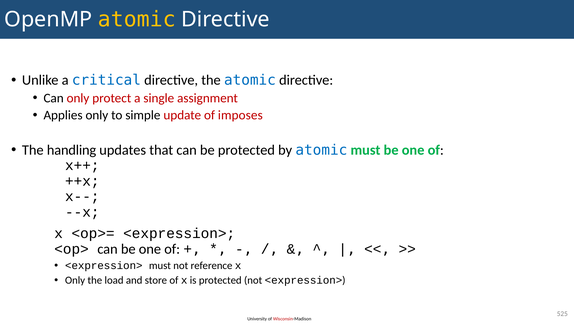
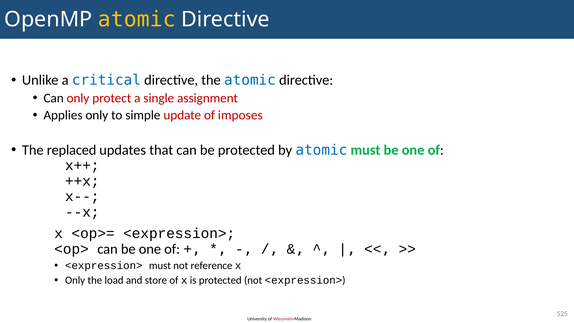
handling: handling -> replaced
